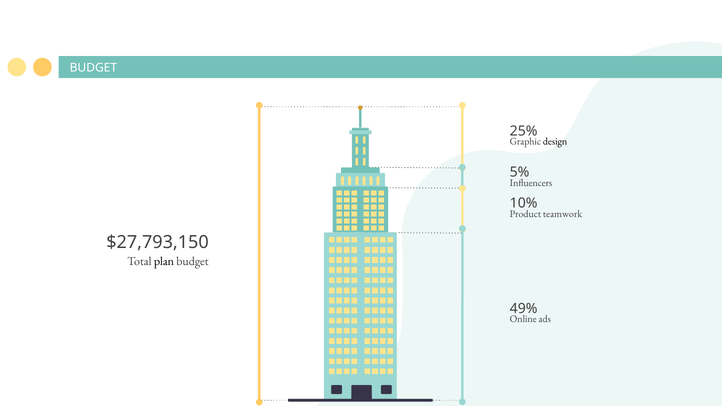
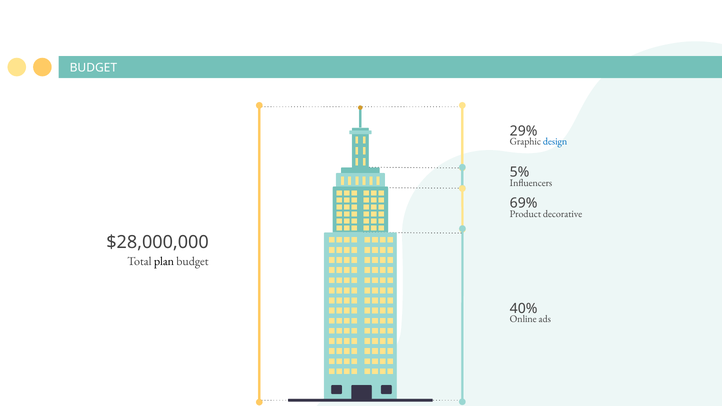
25%: 25% -> 29%
design colour: black -> blue
10%: 10% -> 69%
teamwork: teamwork -> decorative
$27,793,150: $27,793,150 -> $28,000,000
49%: 49% -> 40%
